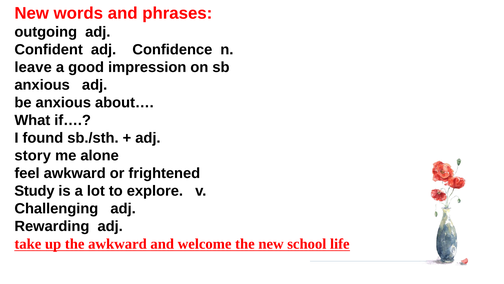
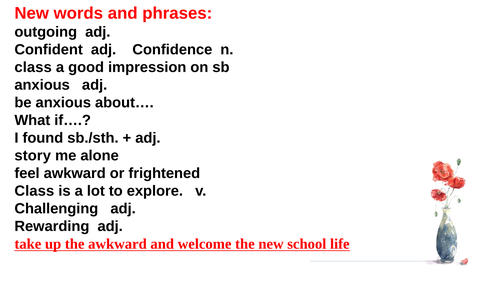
leave at (33, 67): leave -> class
Study at (34, 191): Study -> Class
